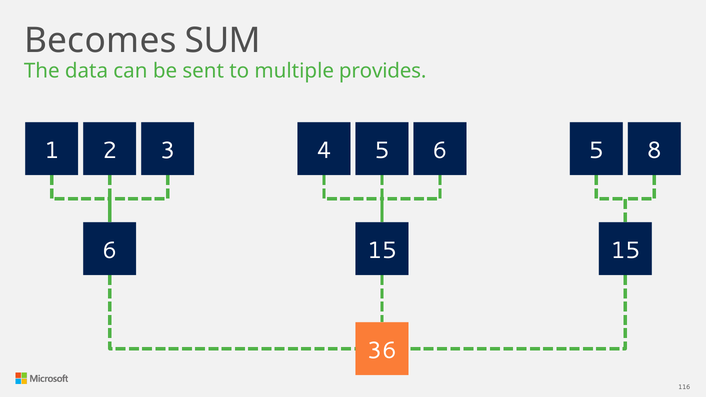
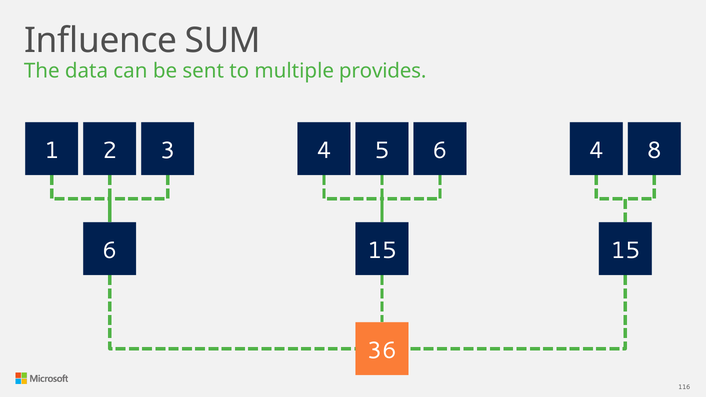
Becomes: Becomes -> Influence
5 6 5: 5 -> 4
